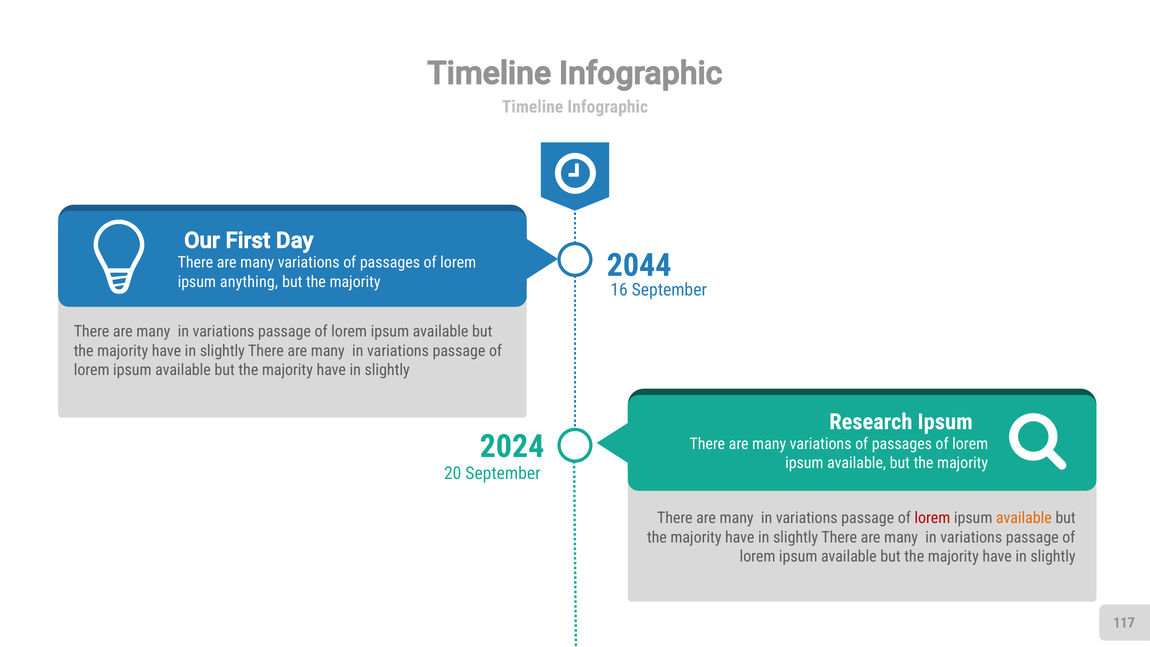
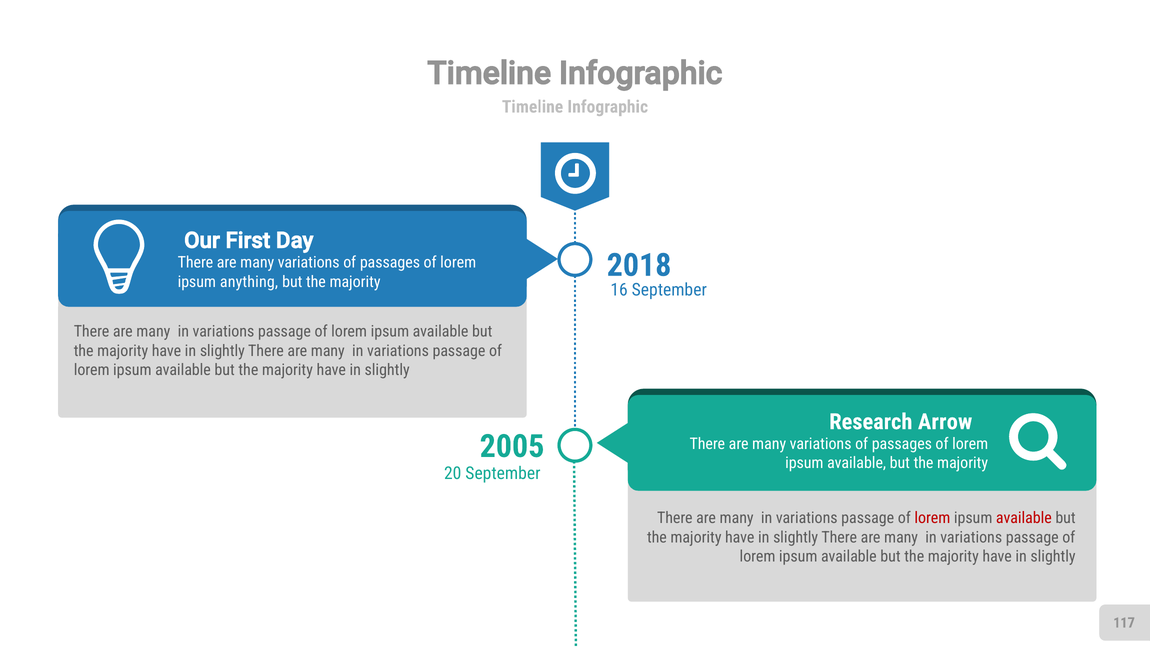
2044: 2044 -> 2018
Research Ipsum: Ipsum -> Arrow
2024: 2024 -> 2005
available at (1024, 518) colour: orange -> red
